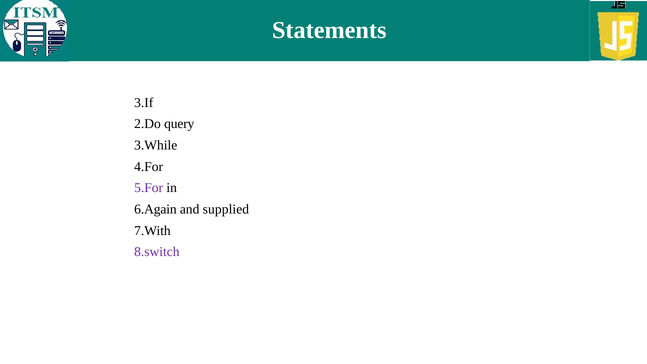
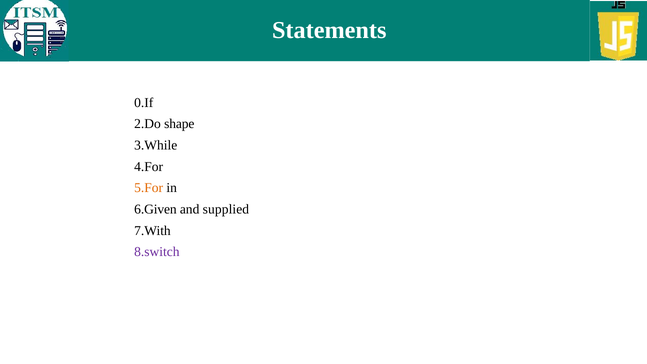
3.If: 3.If -> 0.If
query: query -> shape
5.For colour: purple -> orange
6.Again: 6.Again -> 6.Given
